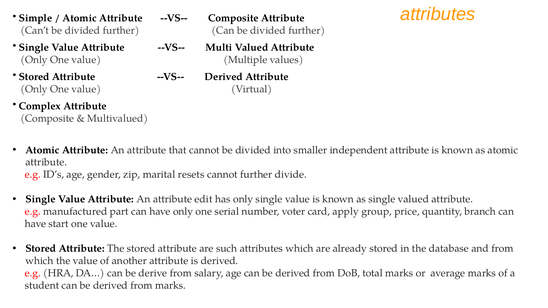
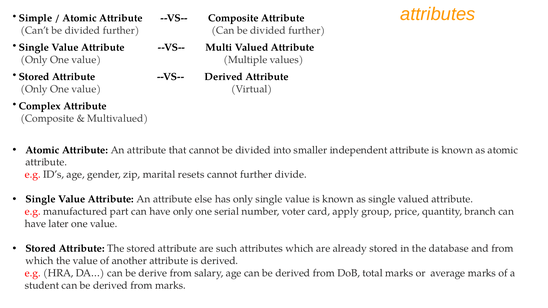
edit: edit -> else
start: start -> later
